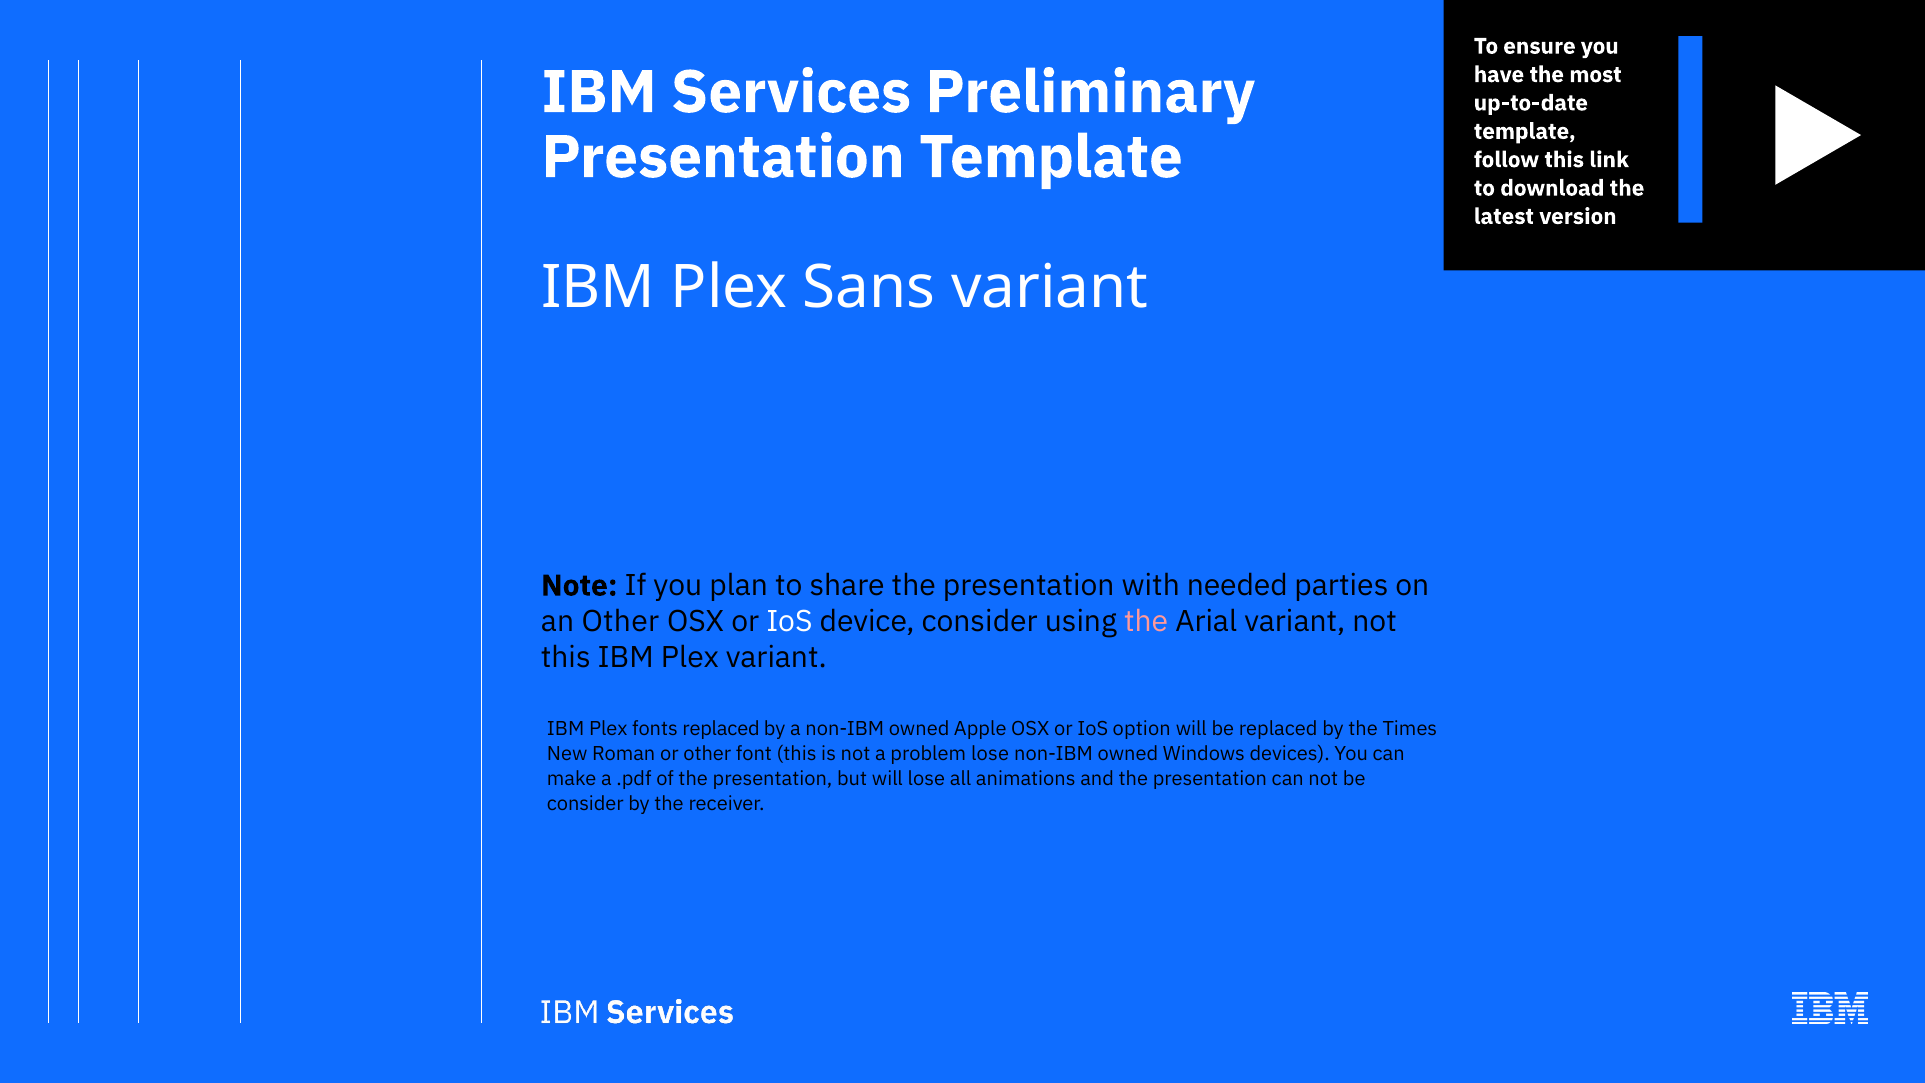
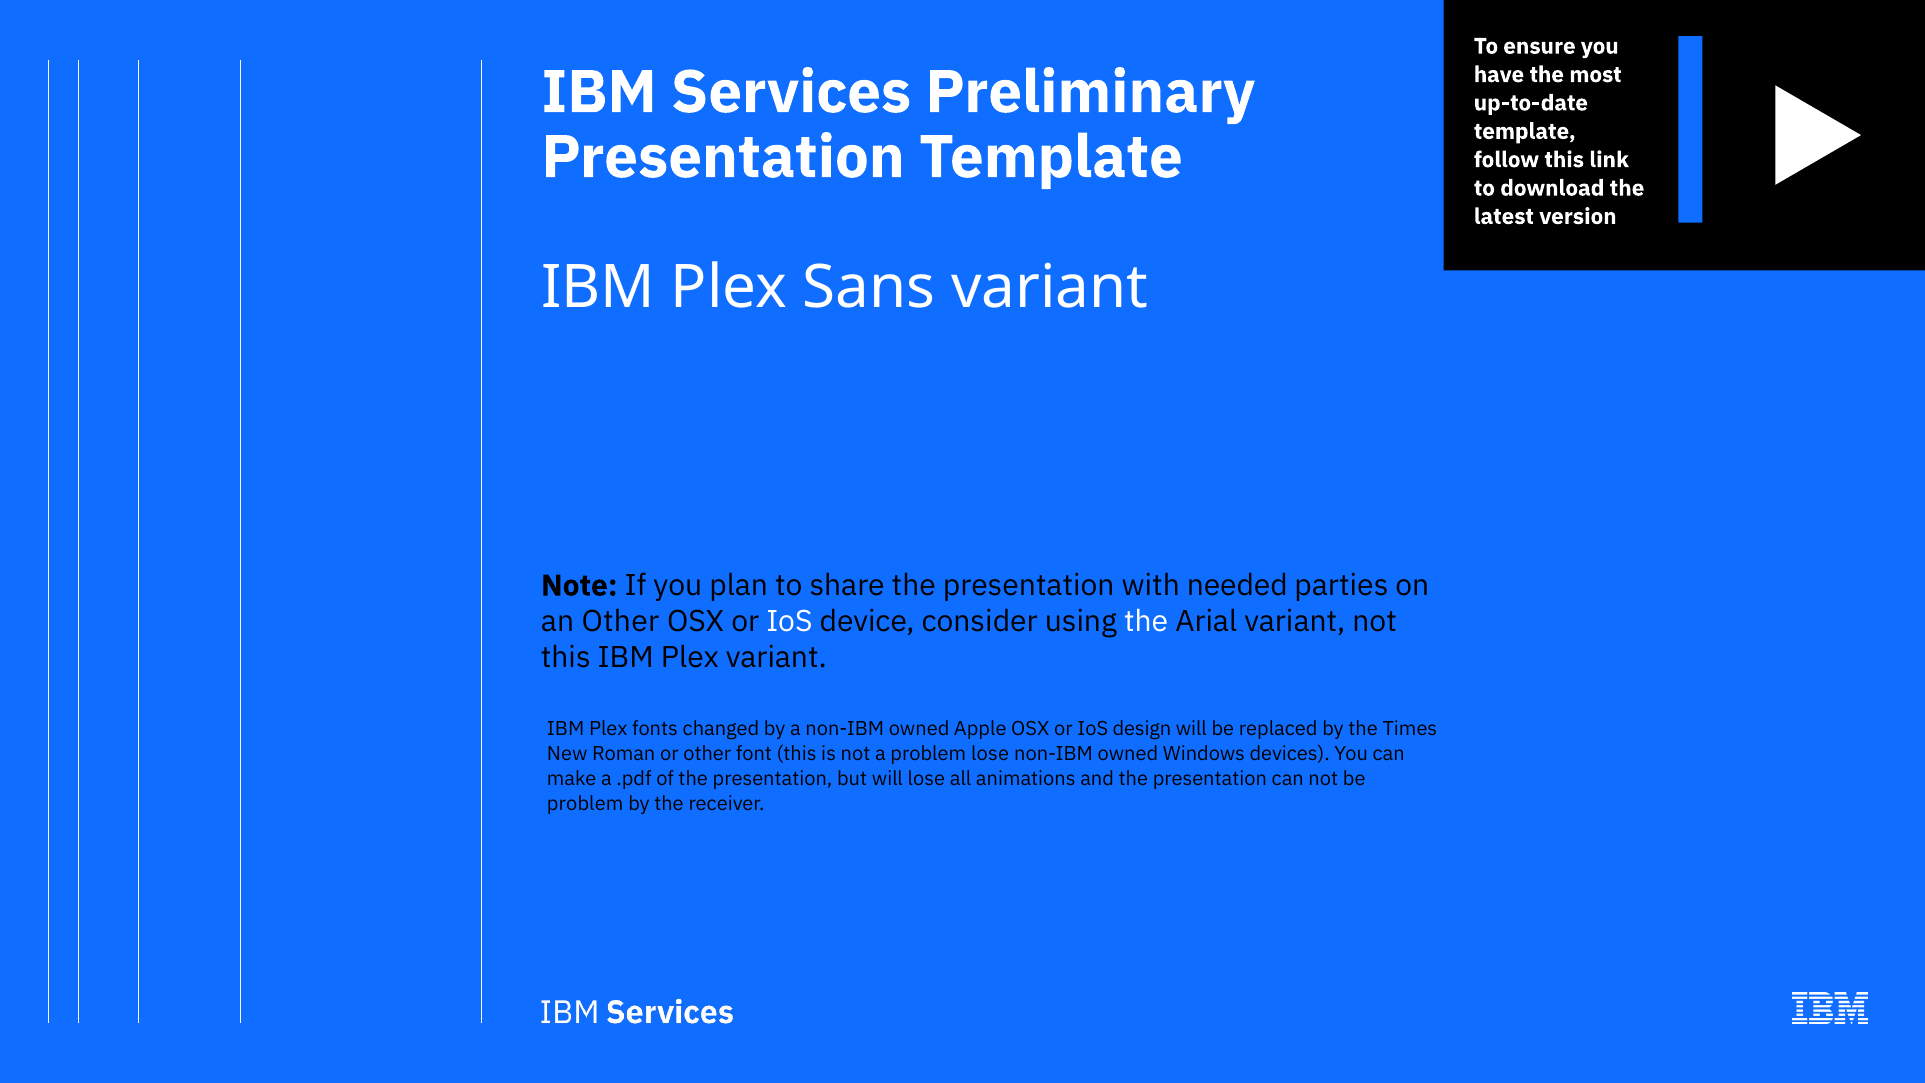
the at (1146, 622) colour: pink -> white
fonts replaced: replaced -> changed
option: option -> design
consider at (585, 804): consider -> problem
